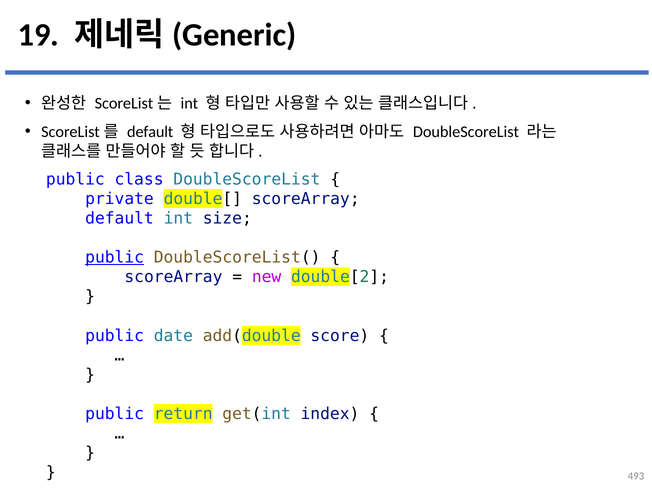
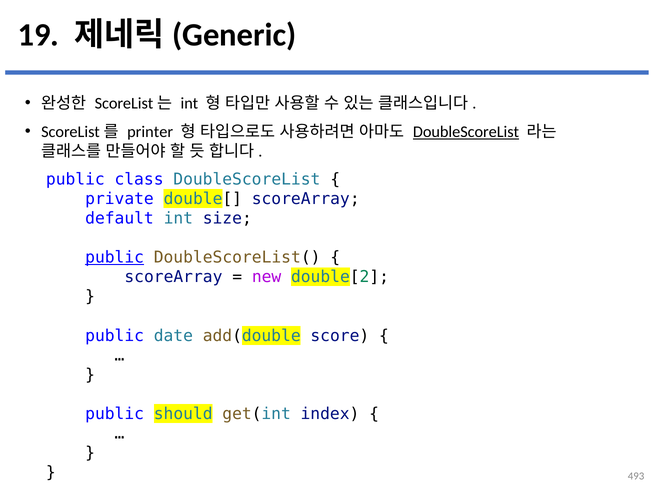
default at (150, 132): default -> printer
DoubleScoreList at (466, 132) underline: none -> present
return: return -> should
